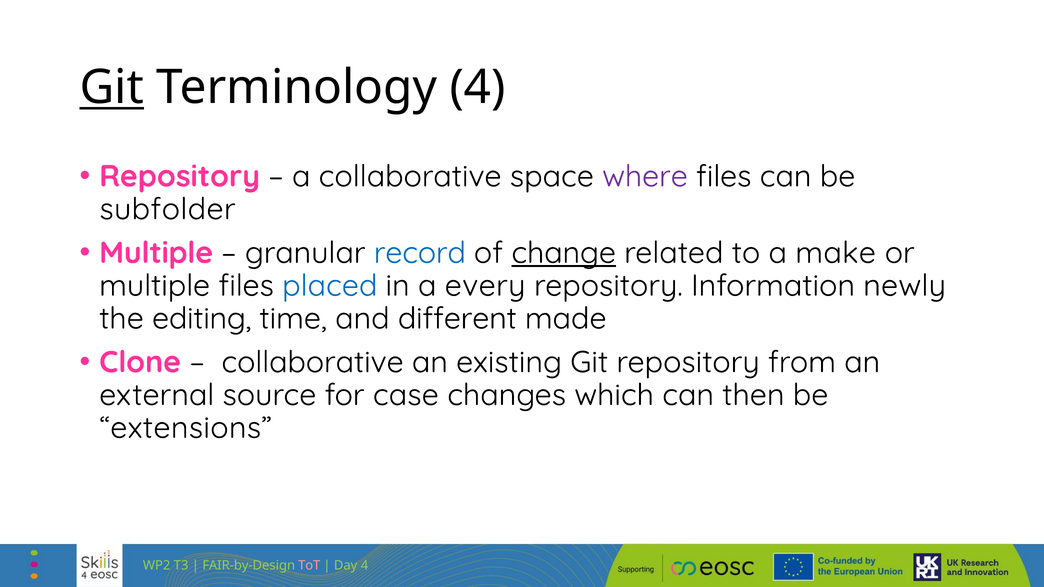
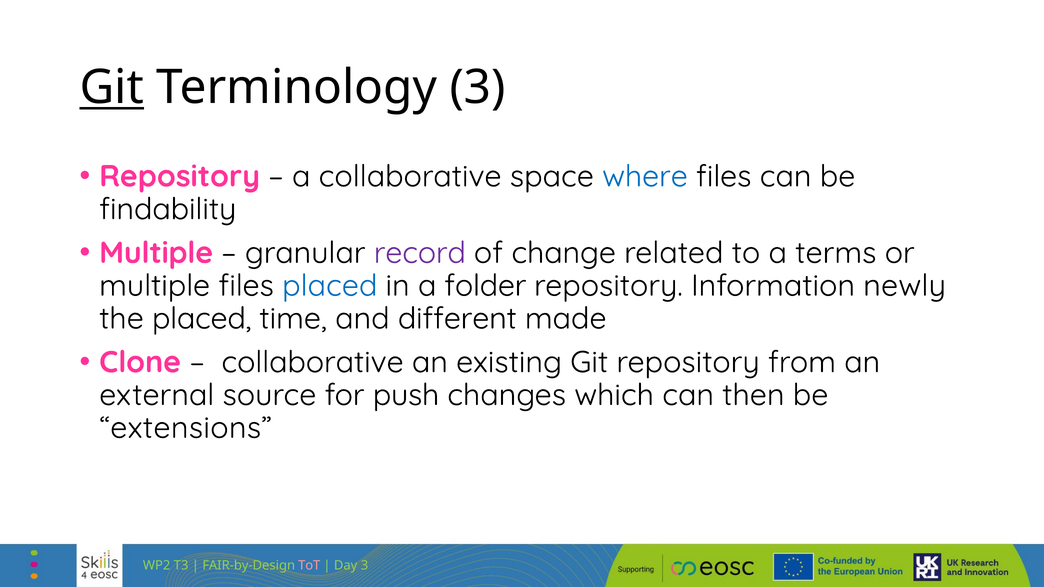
Terminology 4: 4 -> 3
where colour: purple -> blue
subfolder: subfolder -> findability
record colour: blue -> purple
change underline: present -> none
make: make -> terms
every: every -> folder
the editing: editing -> placed
case: case -> push
Day 4: 4 -> 3
